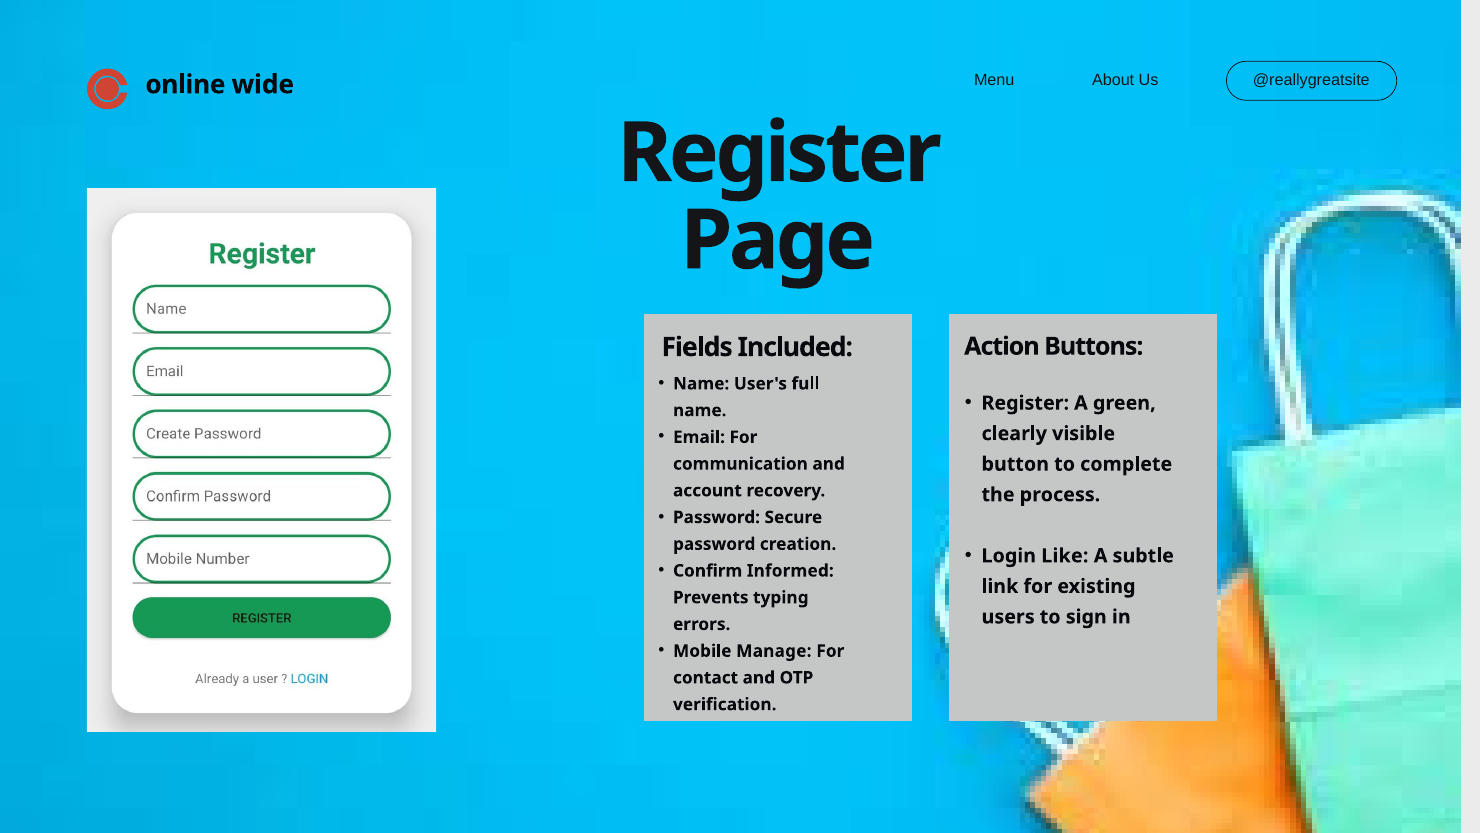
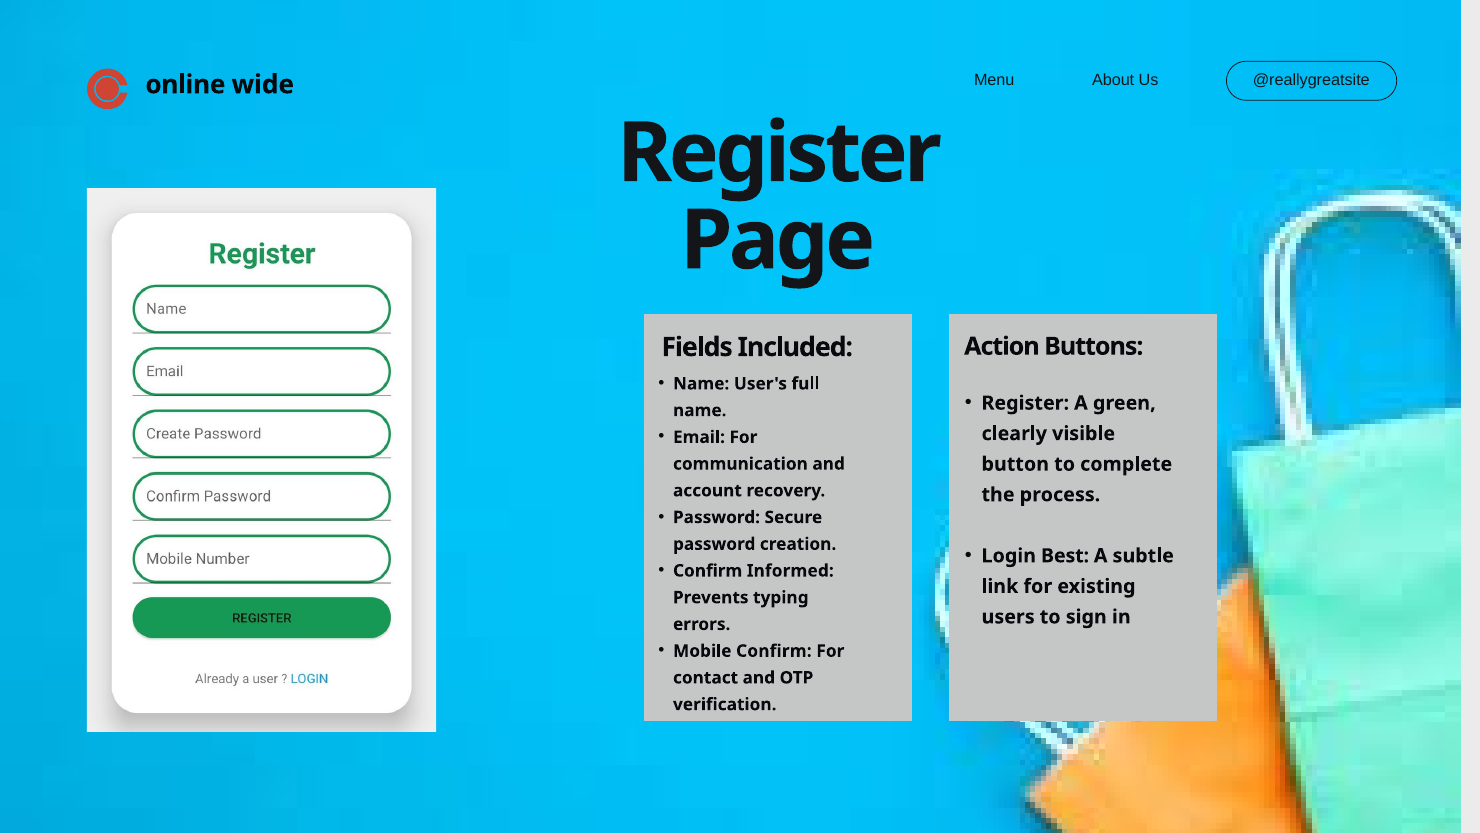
Like: Like -> Best
Mobile Manage: Manage -> Confirm
